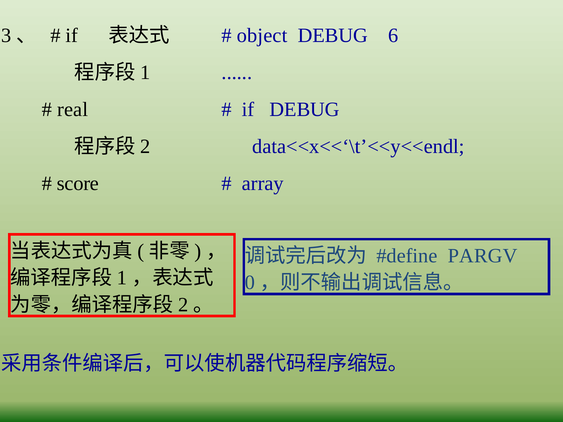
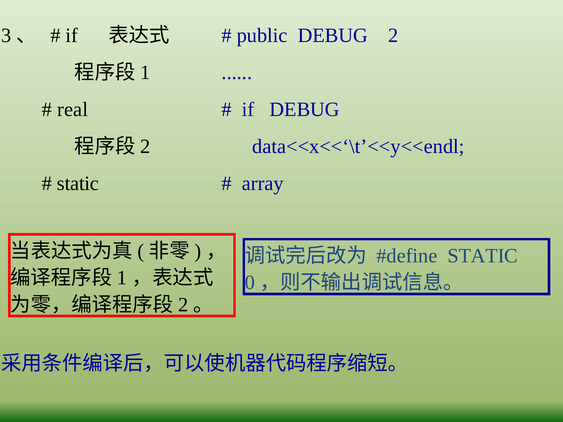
object: object -> public
6: 6 -> 2
score at (78, 183): score -> static
PARGV at (483, 256): PARGV -> STATIC
